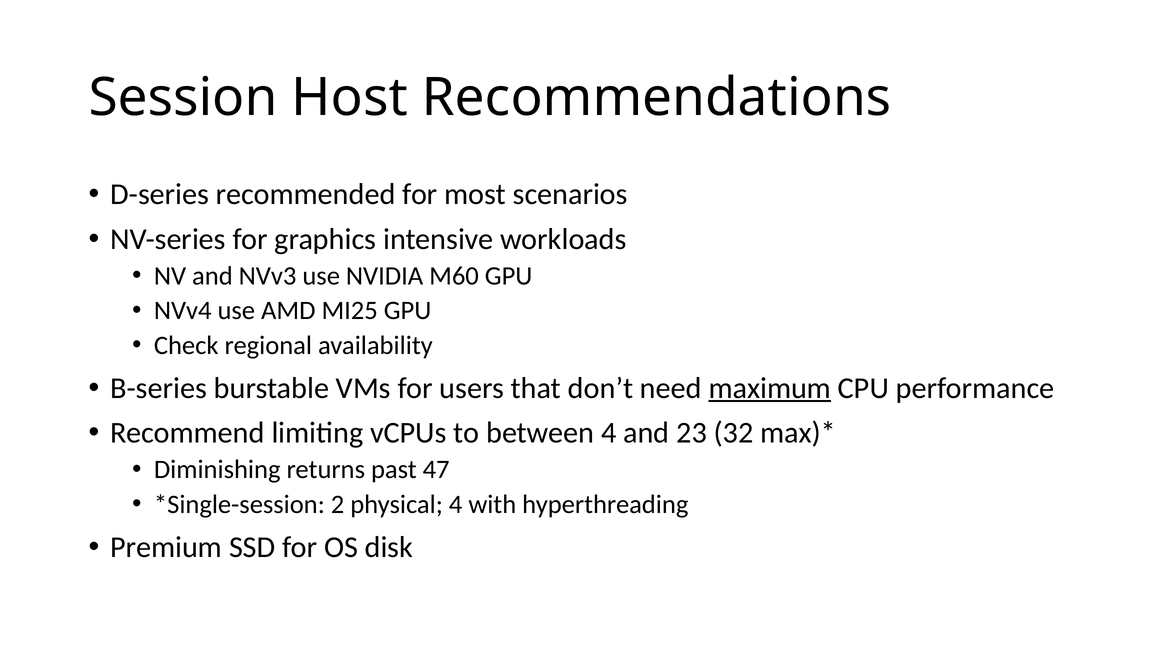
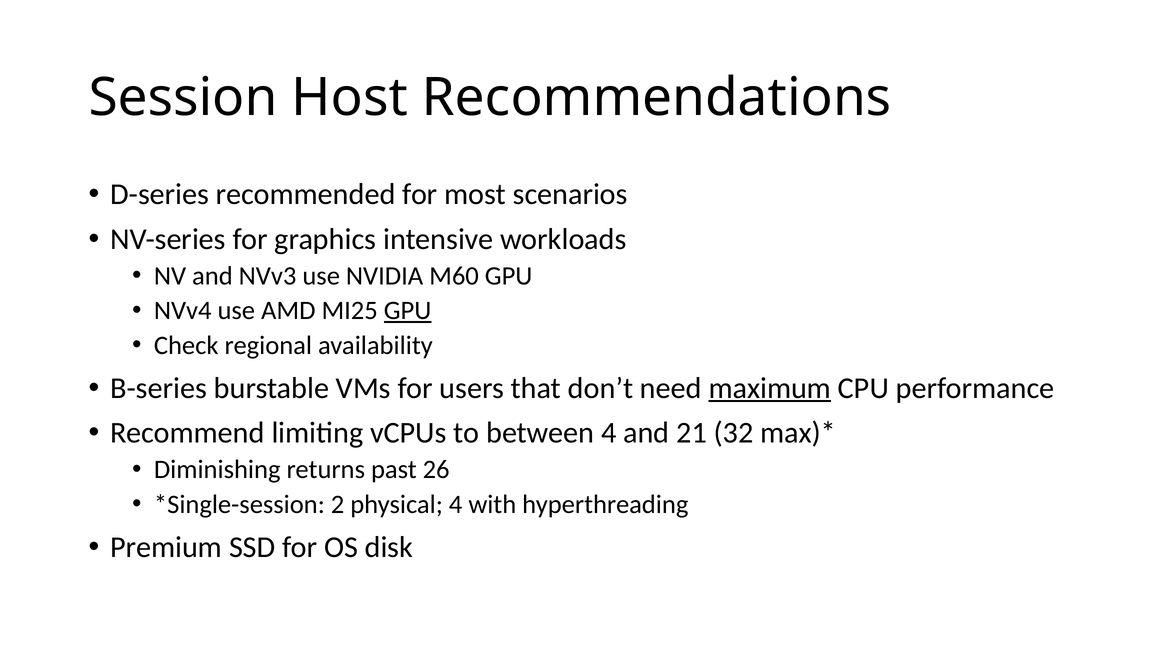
GPU at (408, 311) underline: none -> present
23: 23 -> 21
47: 47 -> 26
